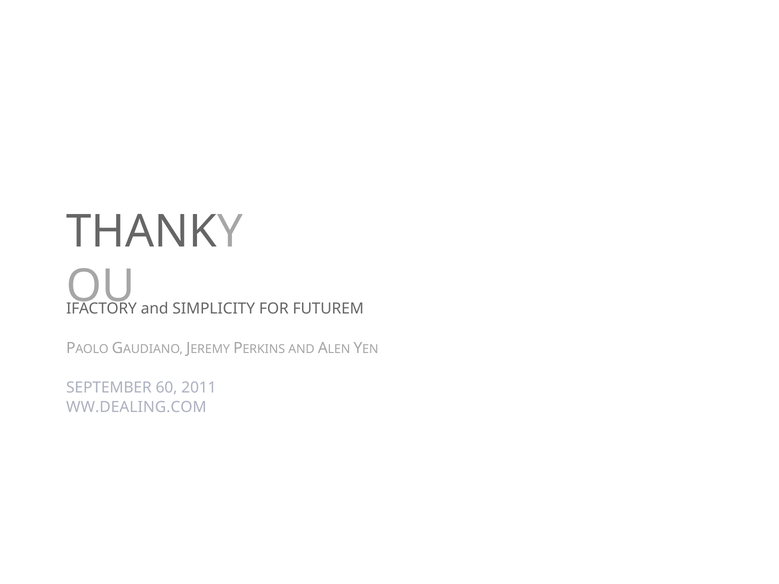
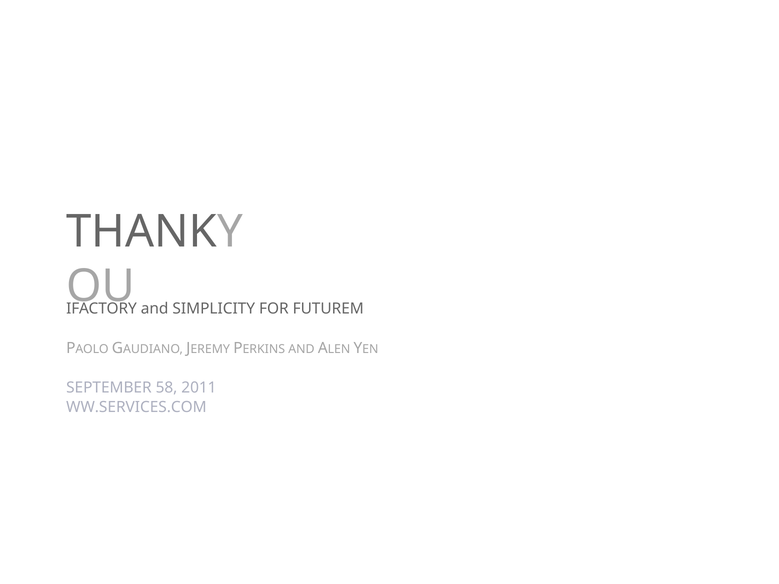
60: 60 -> 58
WW.DEALING.COM: WW.DEALING.COM -> WW.SERVICES.COM
